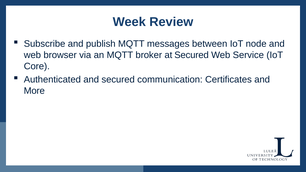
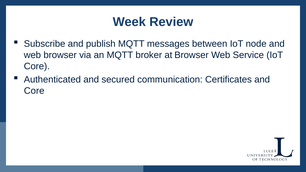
at Secured: Secured -> Browser
More at (34, 91): More -> Core
